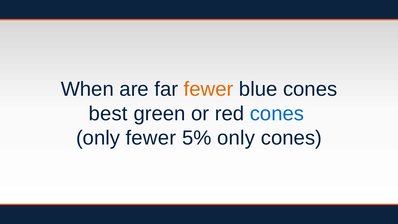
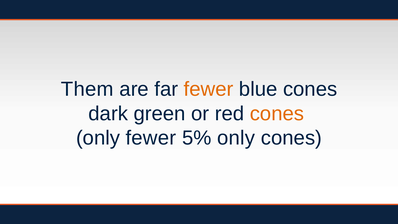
When: When -> Them
best: best -> dark
cones at (277, 114) colour: blue -> orange
